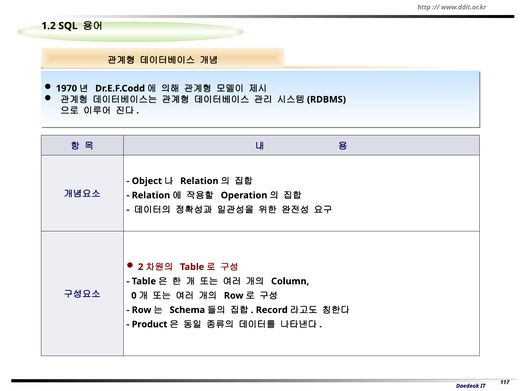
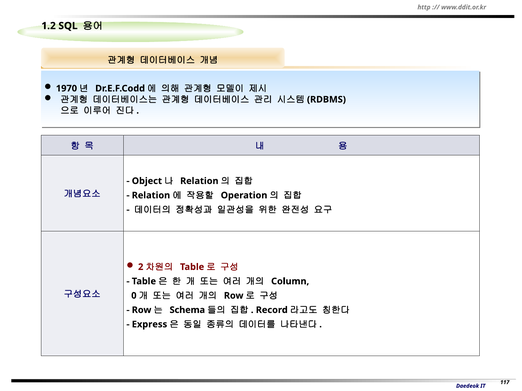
Product: Product -> Express
